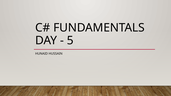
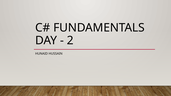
5: 5 -> 2
